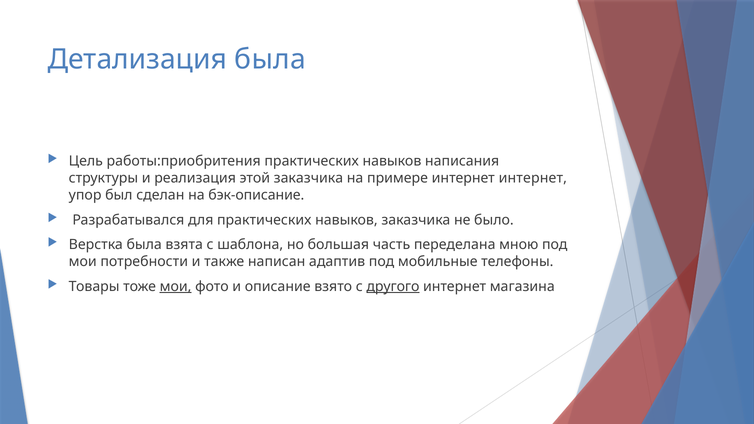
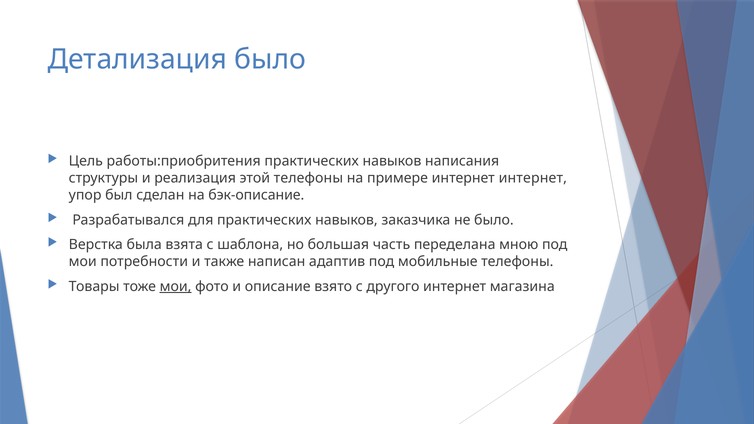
Детализация была: была -> было
этой заказчика: заказчика -> телефоны
другого underline: present -> none
